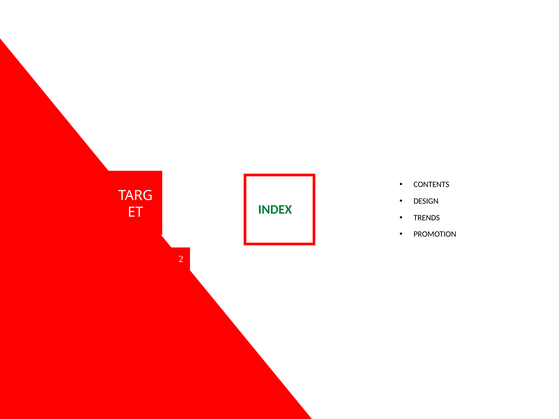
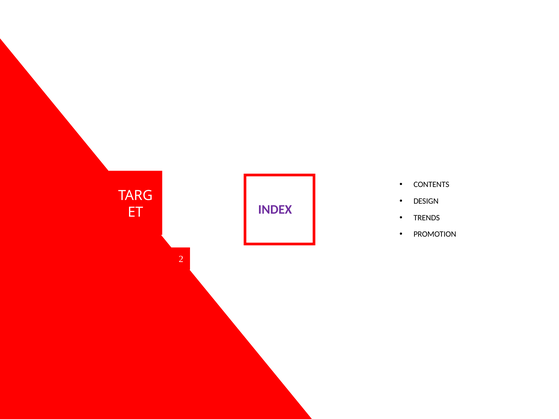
INDEX colour: green -> purple
